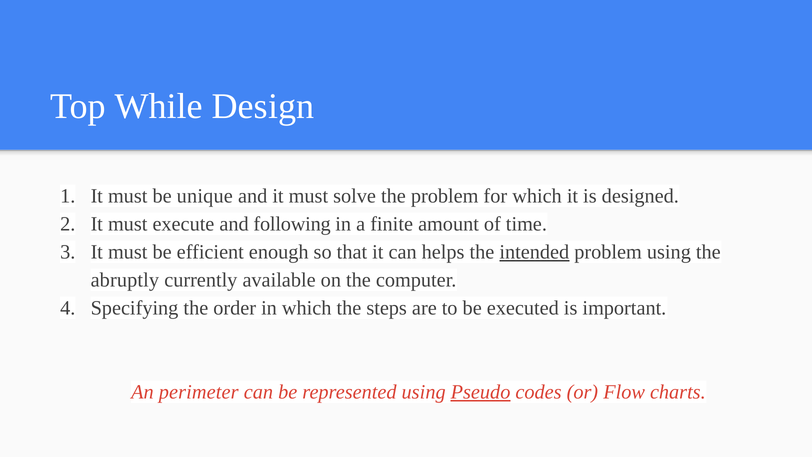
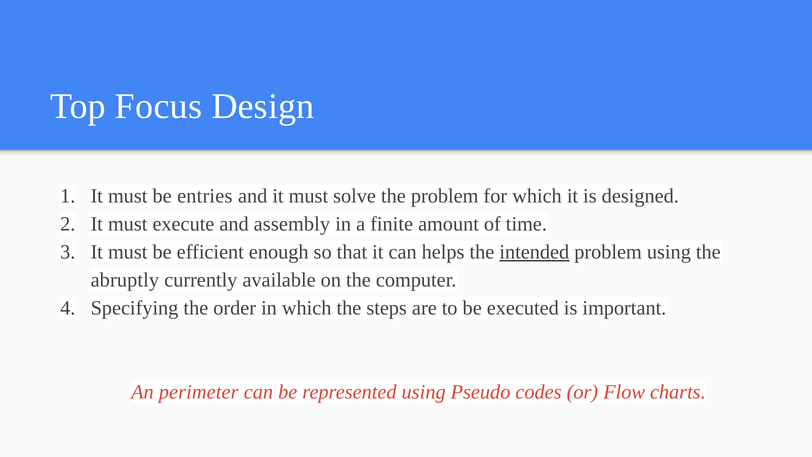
While: While -> Focus
unique: unique -> entries
following: following -> assembly
Pseudo underline: present -> none
